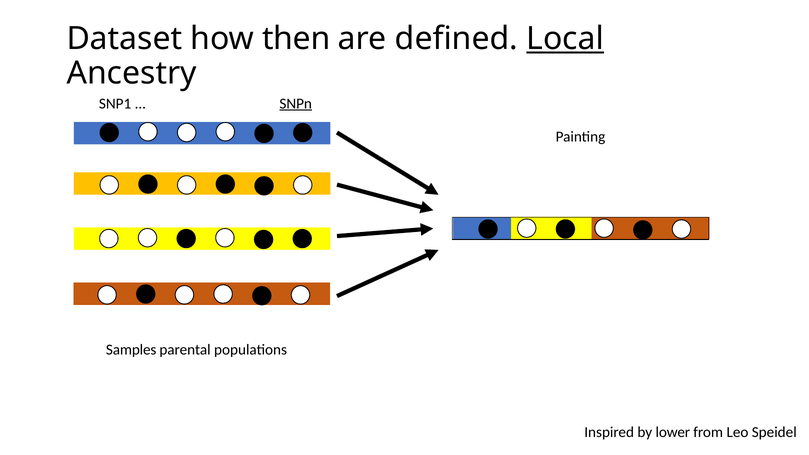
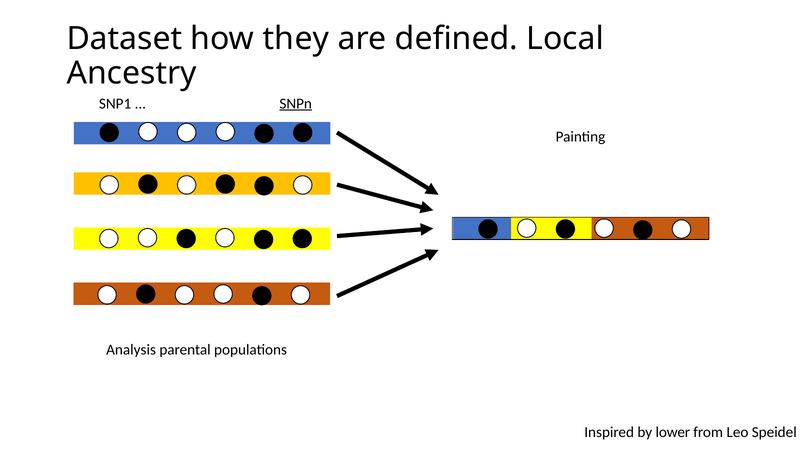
then: then -> they
Local underline: present -> none
Samples: Samples -> Analysis
